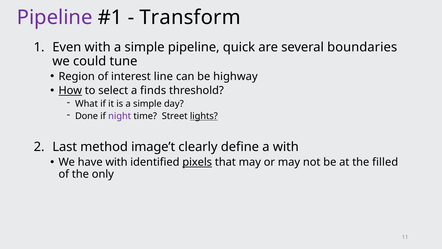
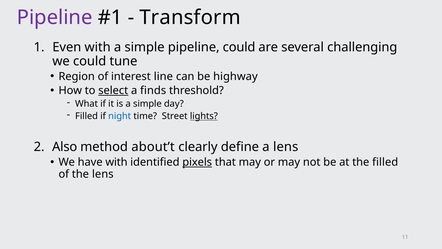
pipeline quick: quick -> could
boundaries: boundaries -> challenging
How underline: present -> none
select underline: none -> present
Done at (87, 116): Done -> Filled
night colour: purple -> blue
Last: Last -> Also
image’t: image’t -> about’t
a with: with -> lens
the only: only -> lens
